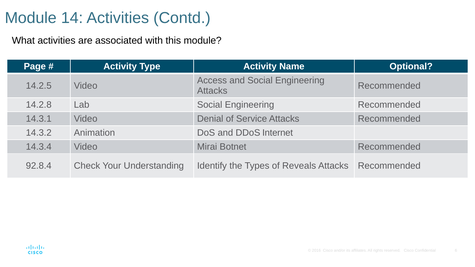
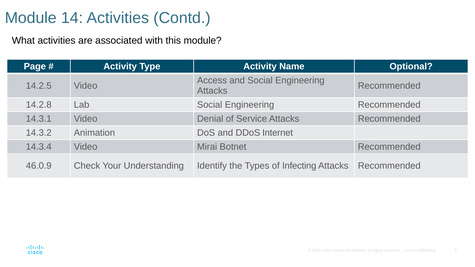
92.8.4: 92.8.4 -> 46.0.9
Reveals: Reveals -> Infecting
